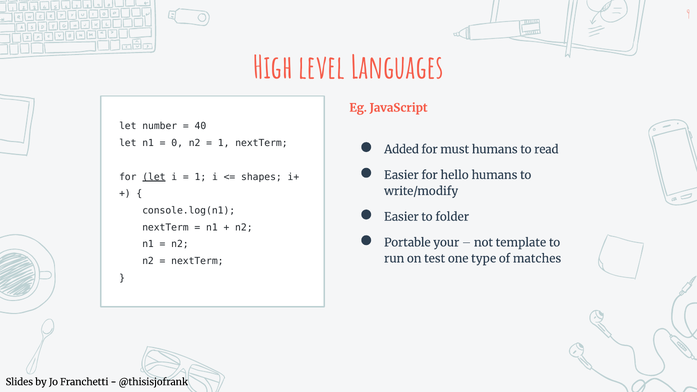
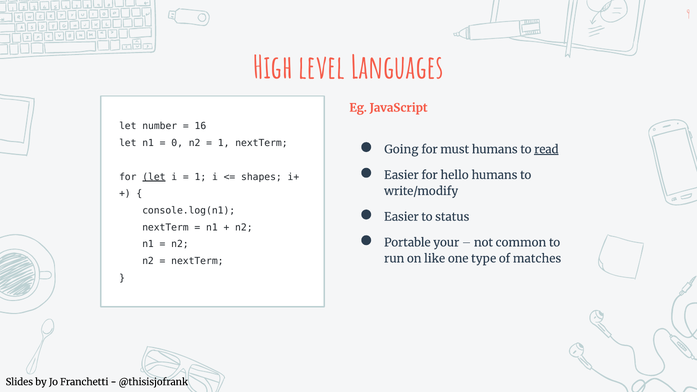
40: 40 -> 16
Added: Added -> Going
read underline: none -> present
folder: folder -> status
template: template -> common
test: test -> like
